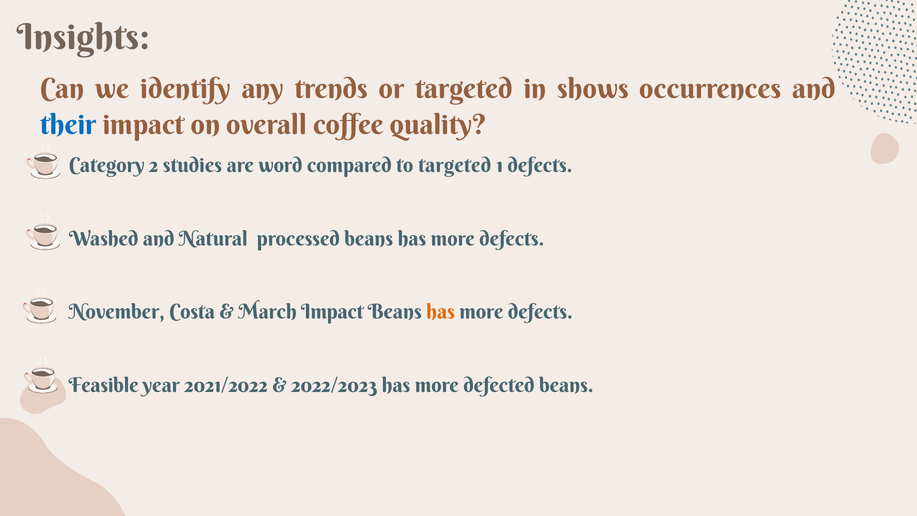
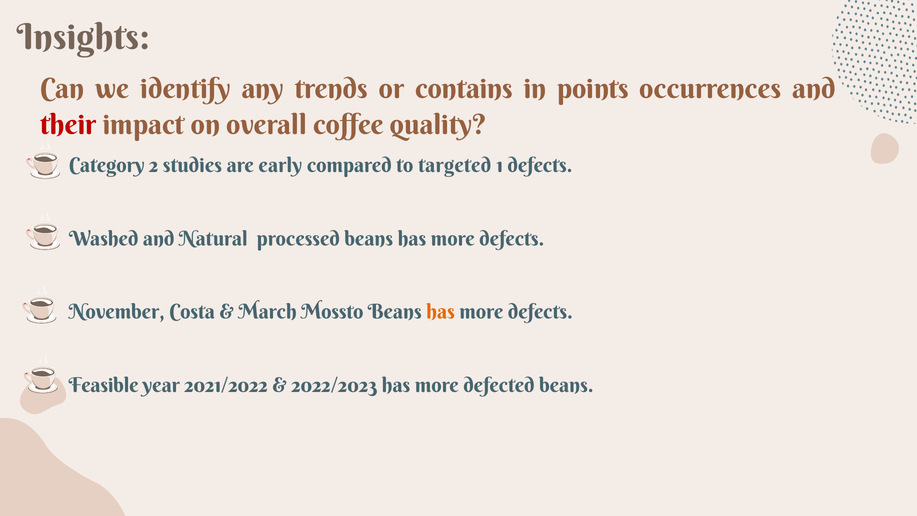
or targeted: targeted -> contains
shows: shows -> points
their colour: blue -> red
word: word -> early
March Impact: Impact -> Mossto
